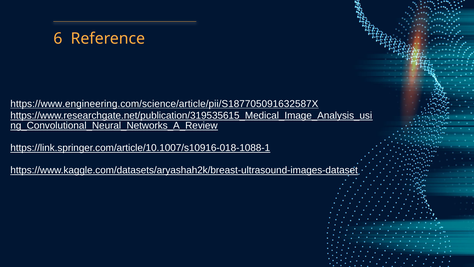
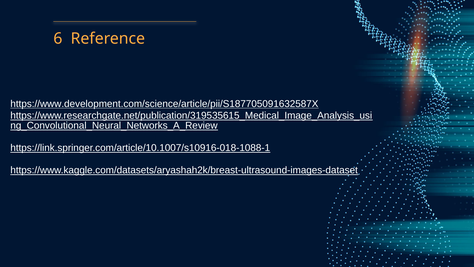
https://www.engineering.com/science/article/pii/S187705091632587X: https://www.engineering.com/science/article/pii/S187705091632587X -> https://www.development.com/science/article/pii/S187705091632587X
